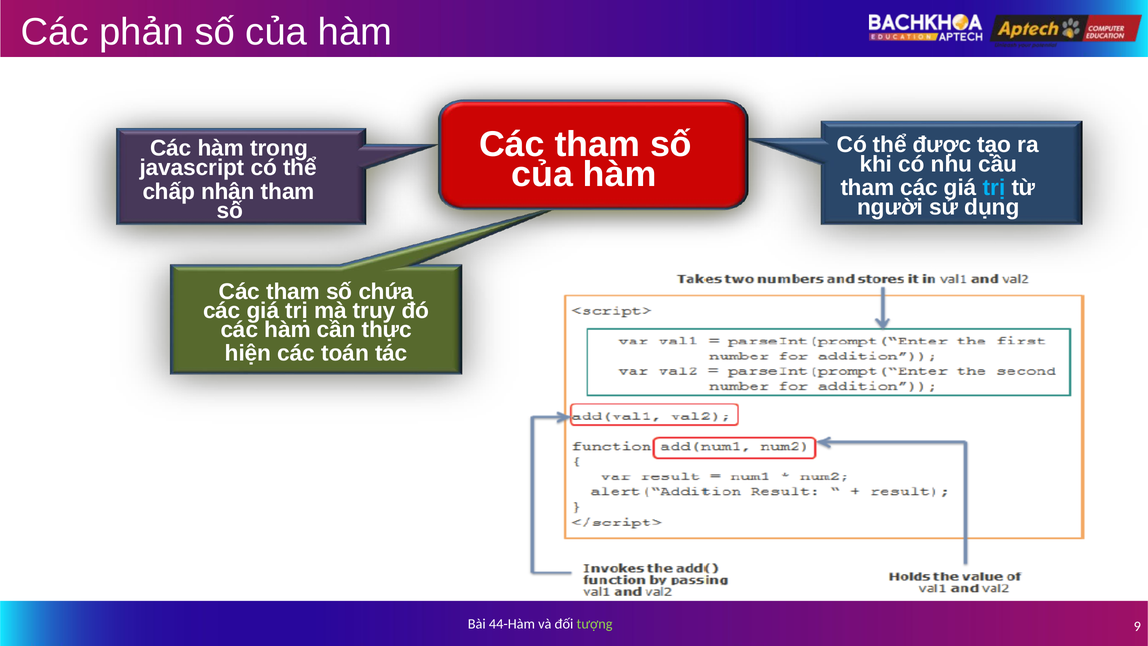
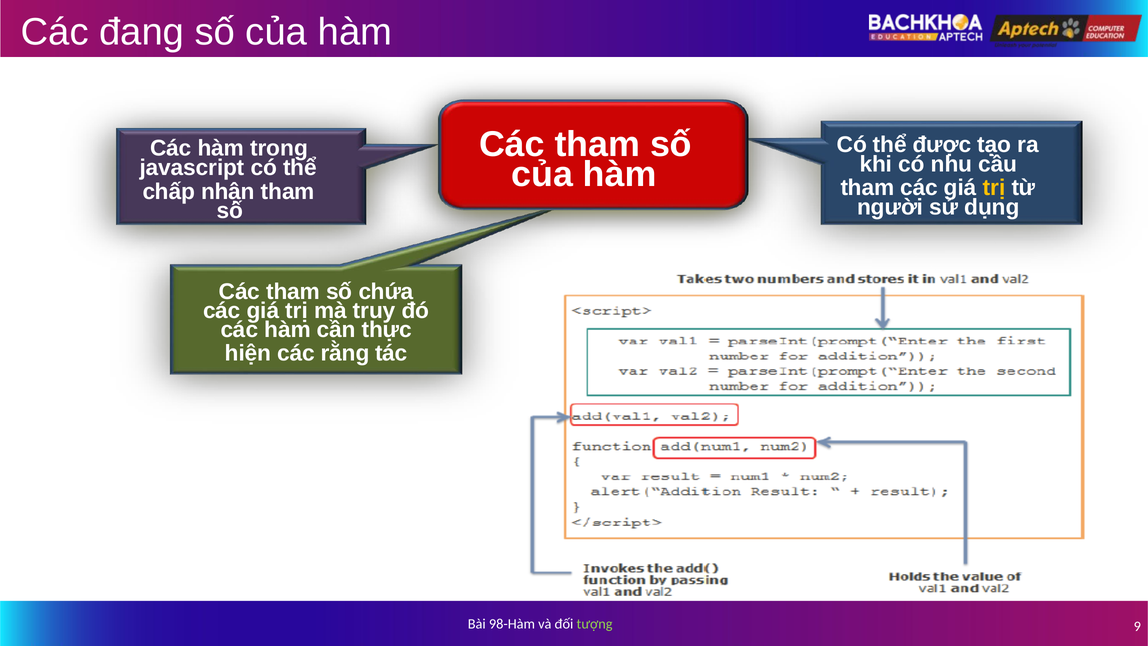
phản: phản -> đang
trị at (994, 188) colour: light blue -> yellow
toán: toán -> rằng
44-Hàm: 44-Hàm -> 98-Hàm
